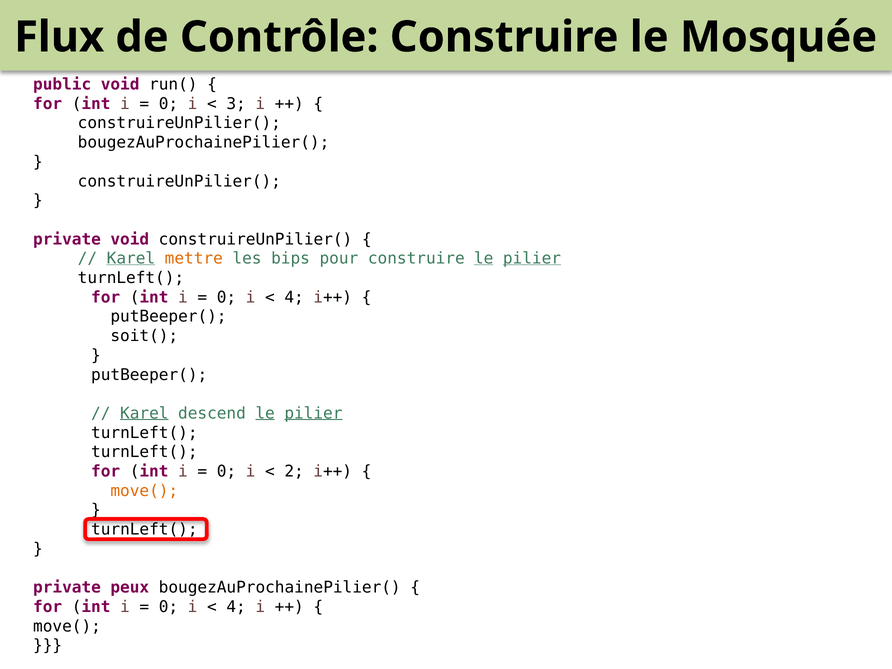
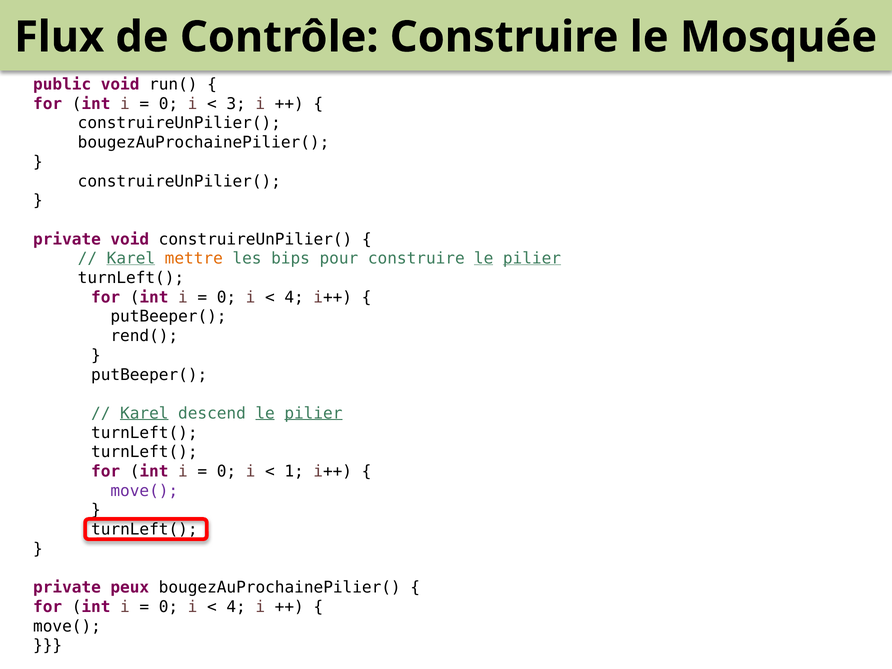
soit(: soit( -> rend(
2: 2 -> 1
move( at (144, 491) colour: orange -> purple
